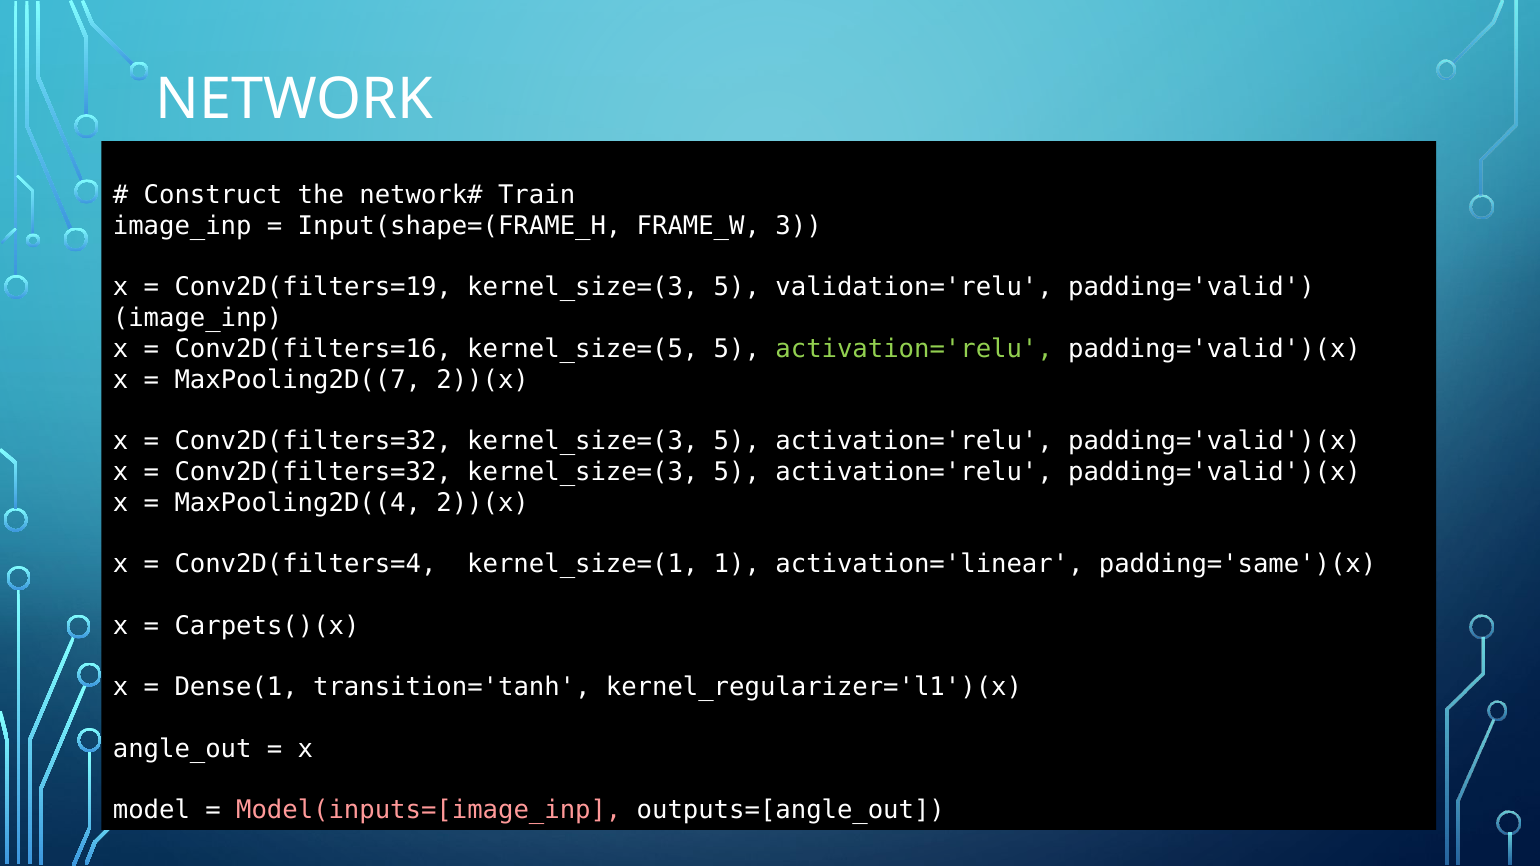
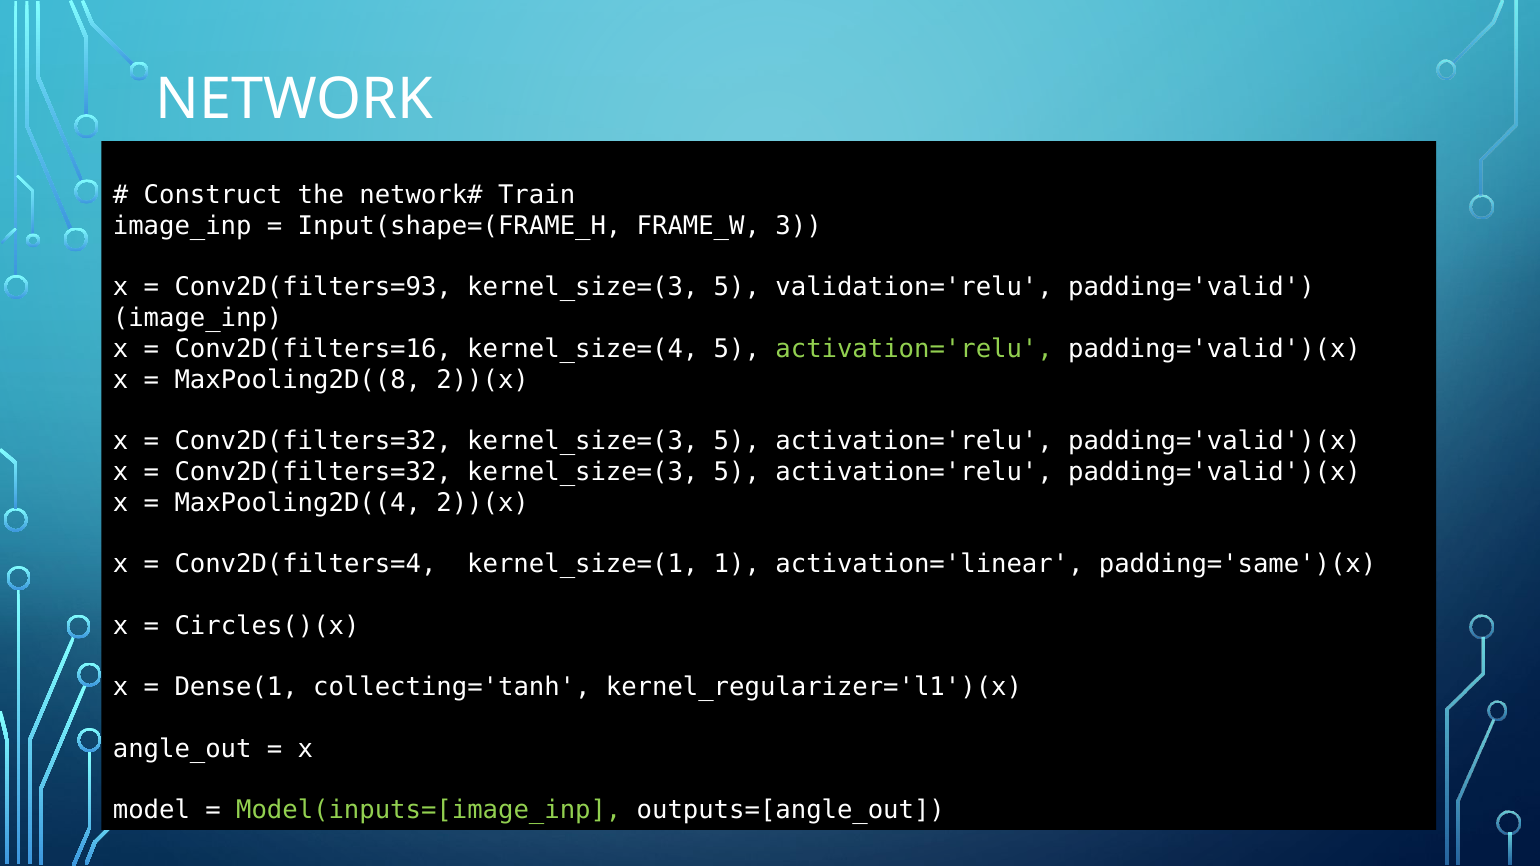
Conv2D(filters=19: Conv2D(filters=19 -> Conv2D(filters=93
kernel_size=(5: kernel_size=(5 -> kernel_size=(4
MaxPooling2D((7: MaxPooling2D((7 -> MaxPooling2D((8
Carpets()(x: Carpets()(x -> Circles()(x
transition='tanh: transition='tanh -> collecting='tanh
Model(inputs=[image_inp colour: pink -> light green
